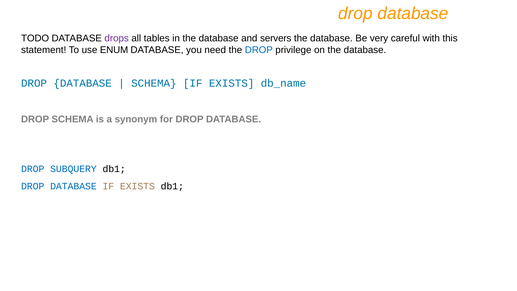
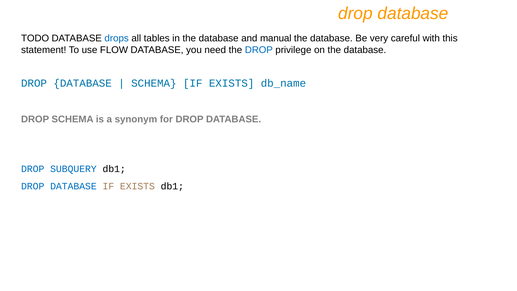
drops colour: purple -> blue
servers: servers -> manual
ENUM: ENUM -> FLOW
